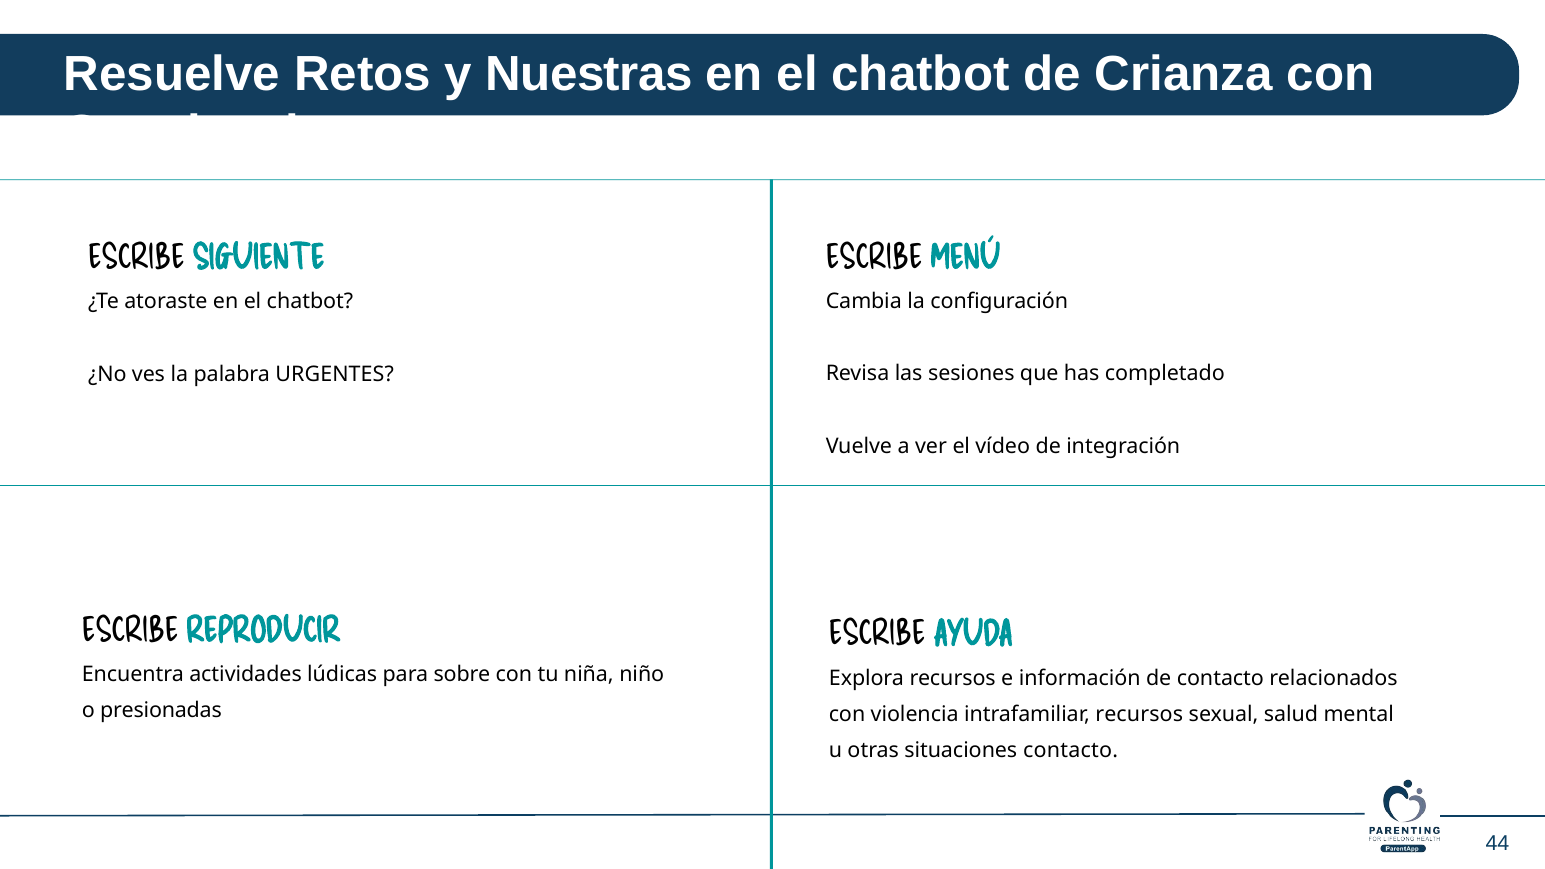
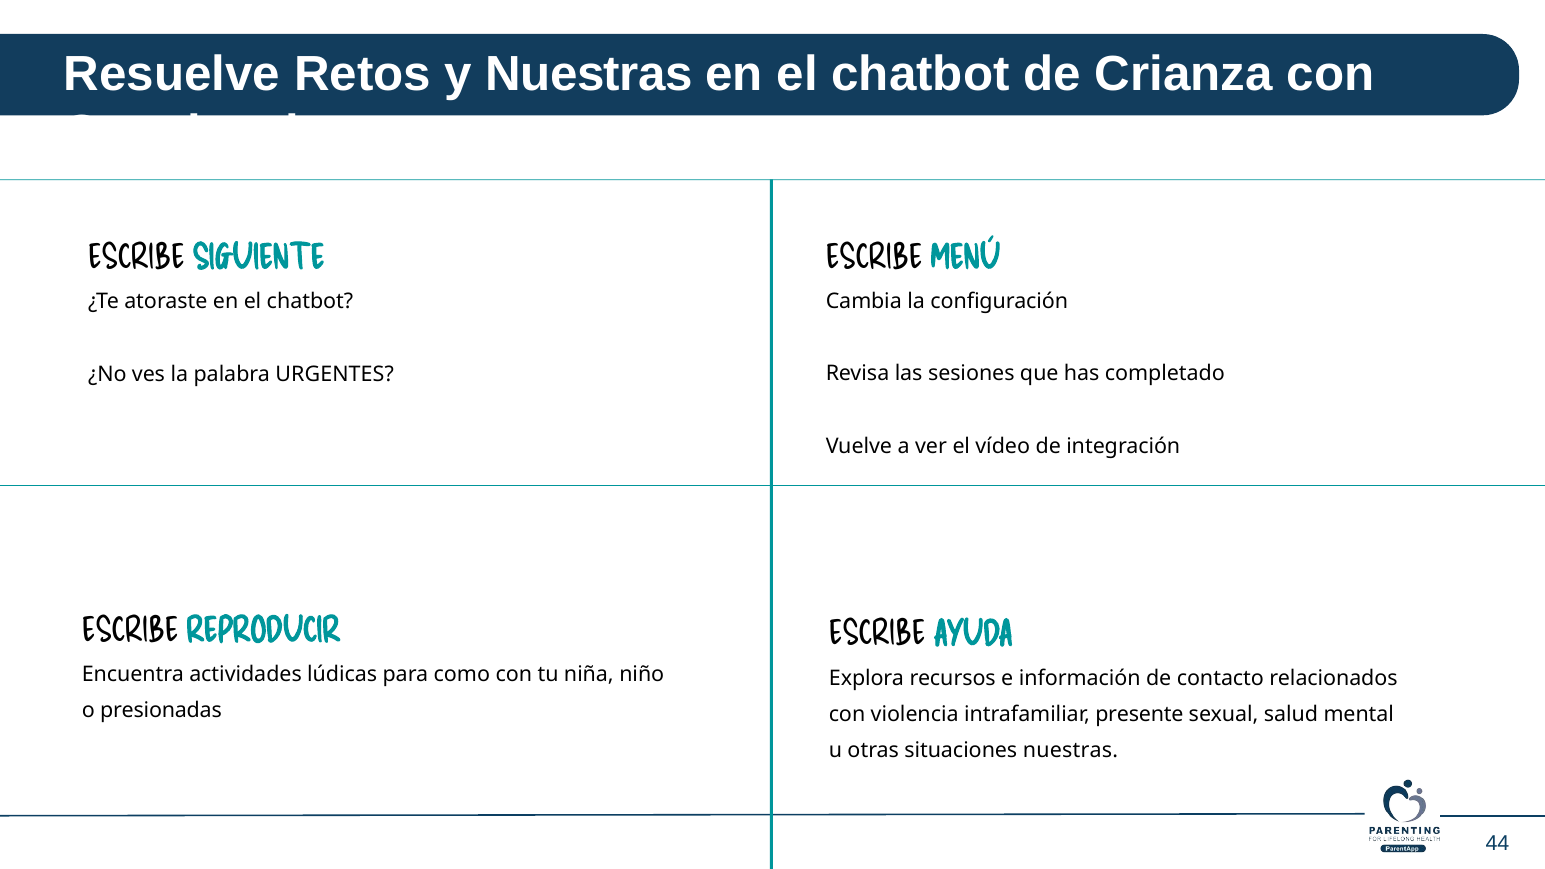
sobre: sobre -> como
intrafamiliar recursos: recursos -> presente
situaciones contacto: contacto -> nuestras
